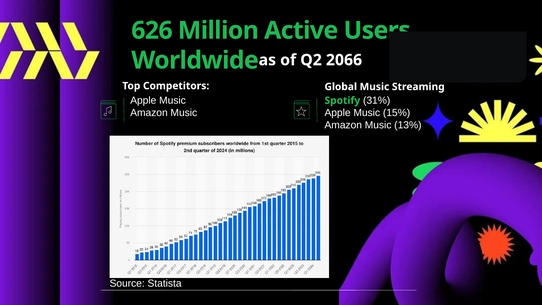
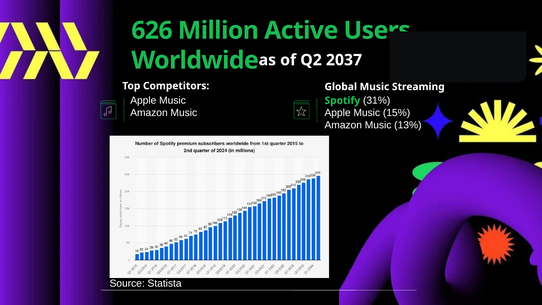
2066: 2066 -> 2037
